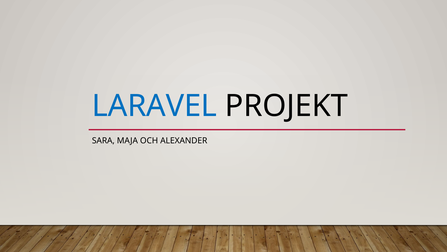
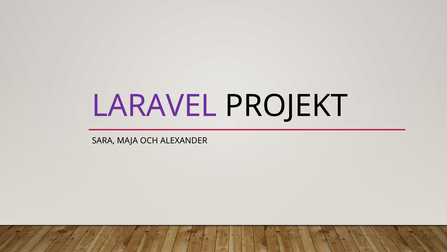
LARAVEL colour: blue -> purple
